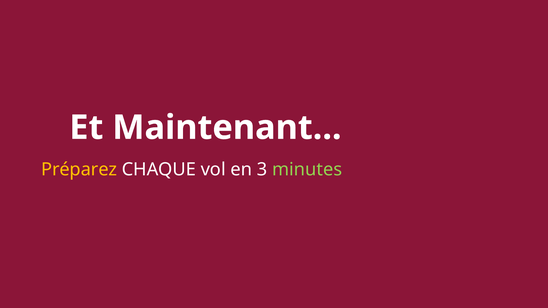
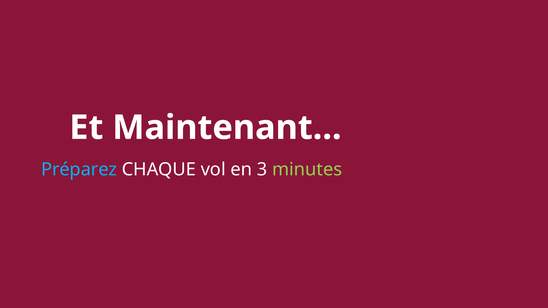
Préparez colour: yellow -> light blue
